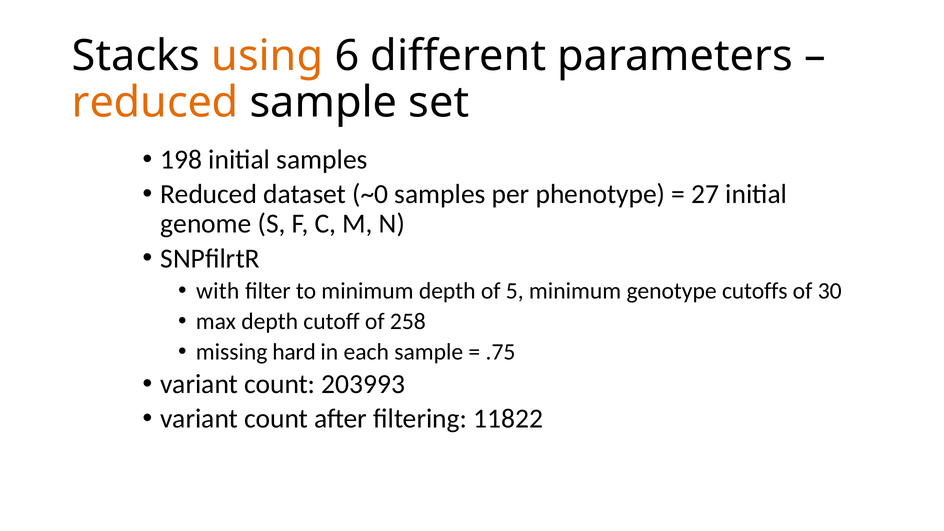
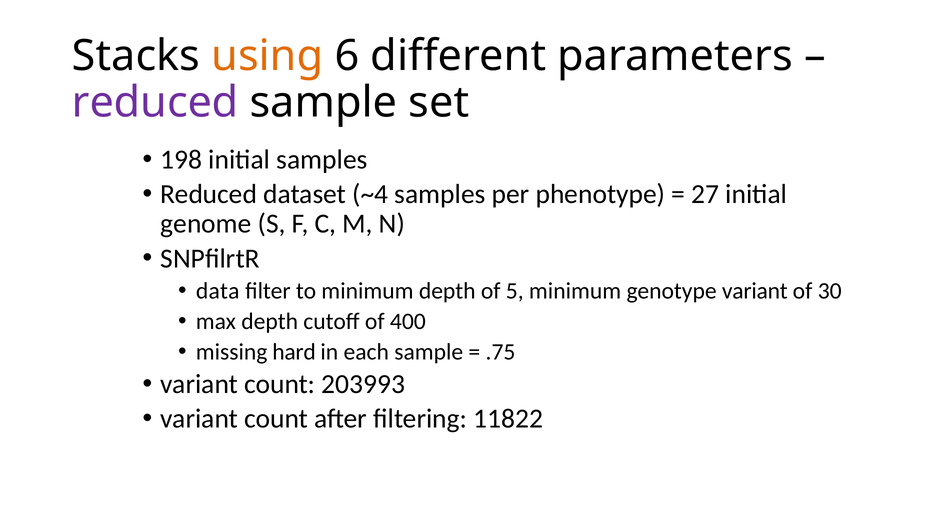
reduced at (155, 103) colour: orange -> purple
~0: ~0 -> ~4
with: with -> data
genotype cutoffs: cutoffs -> variant
258: 258 -> 400
